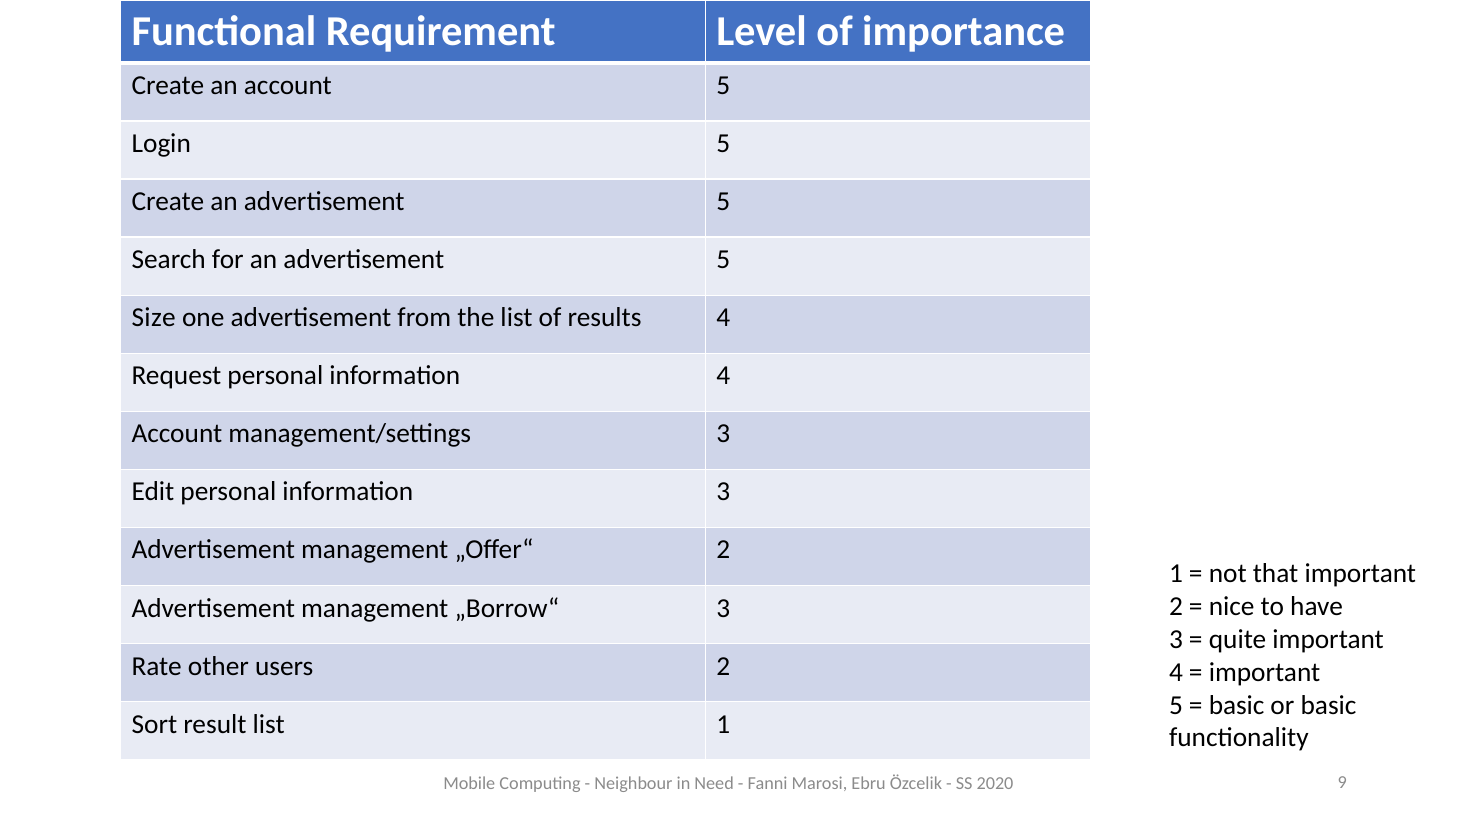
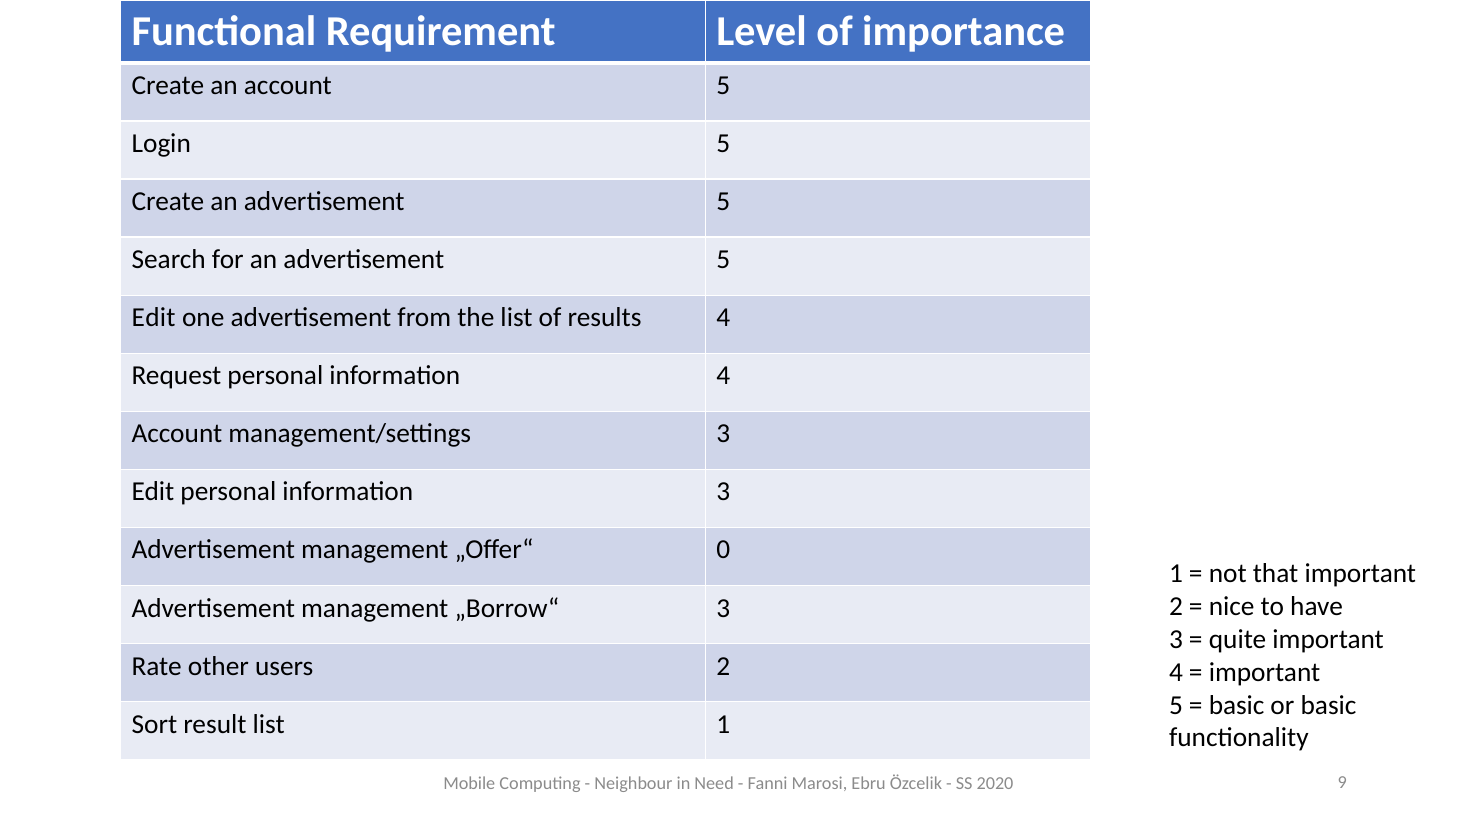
Size at (154, 318): Size -> Edit
„Offer“ 2: 2 -> 0
